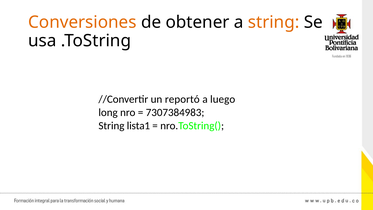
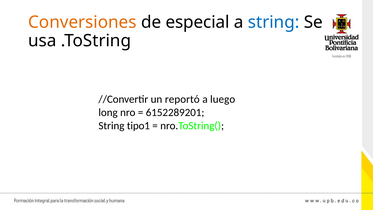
obtener: obtener -> especial
string at (274, 22) colour: orange -> blue
7307384983: 7307384983 -> 6152289201
lista1: lista1 -> tipo1
